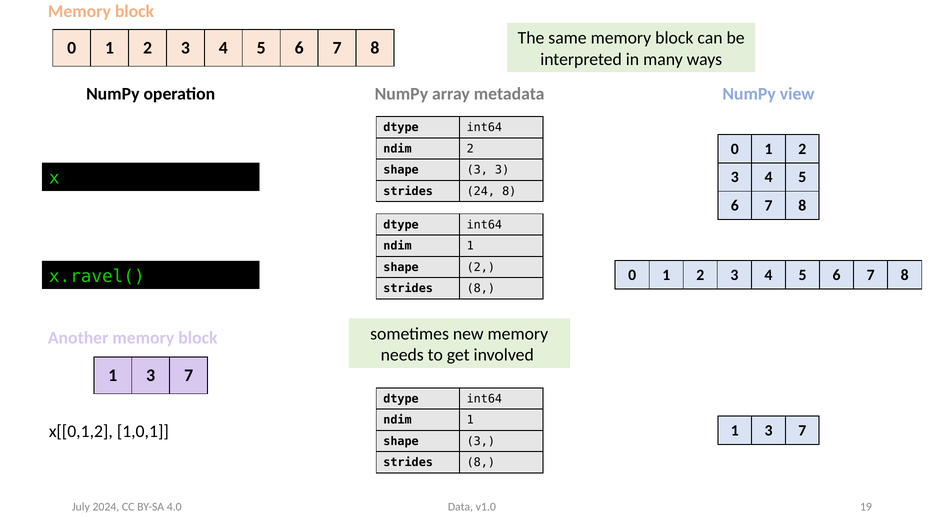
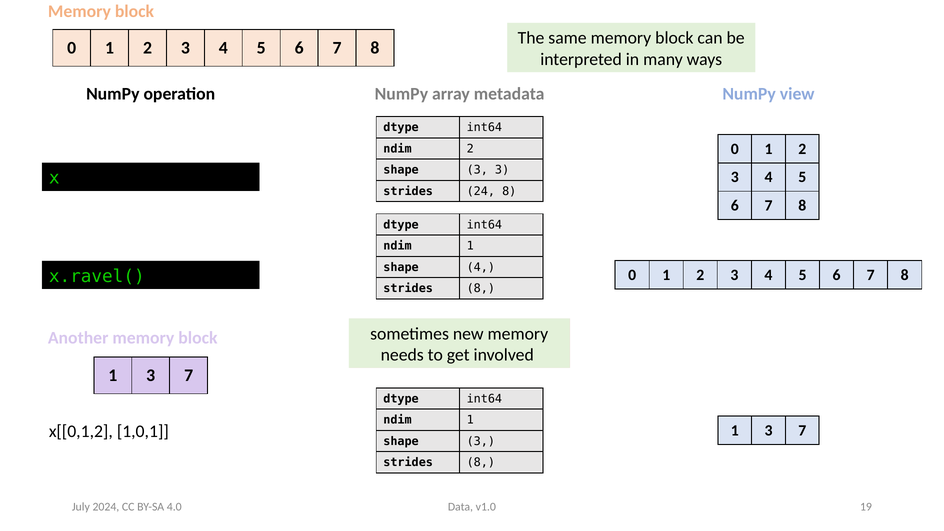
shape 2: 2 -> 4
